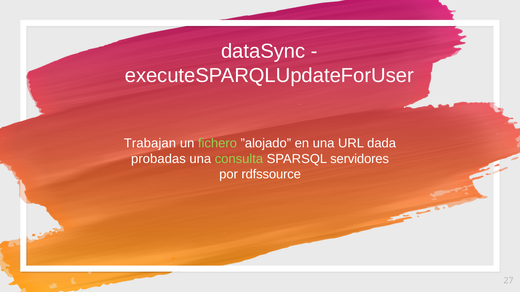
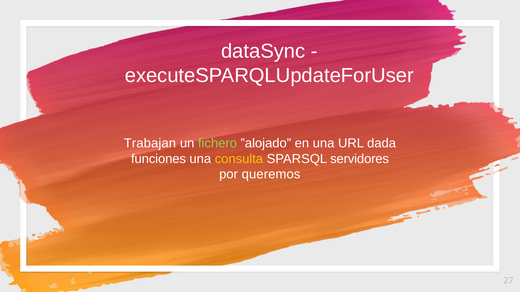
probadas: probadas -> funciones
consulta colour: light green -> yellow
rdfssource: rdfssource -> queremos
